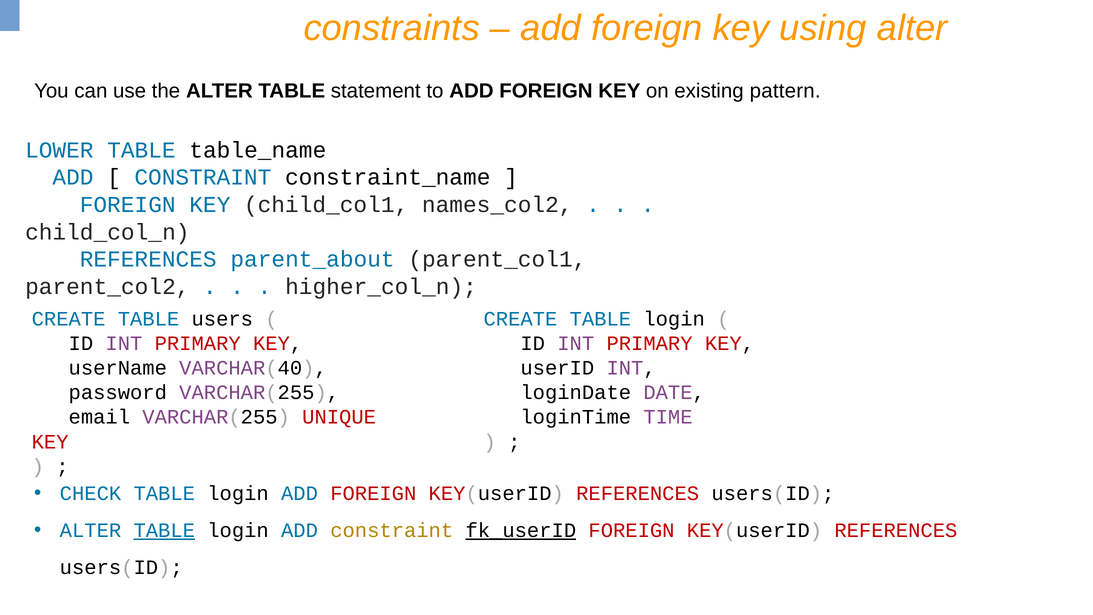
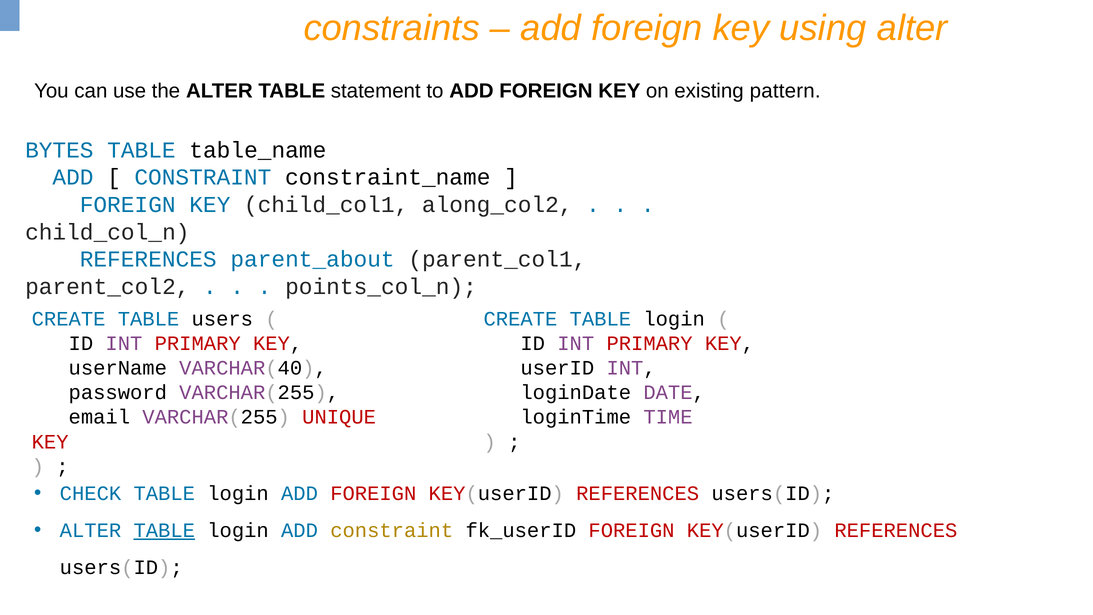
LOWER: LOWER -> BYTES
names_col2: names_col2 -> along_col2
higher_col_n: higher_col_n -> points_col_n
fk_userID underline: present -> none
